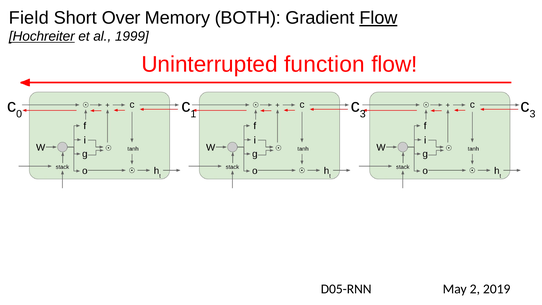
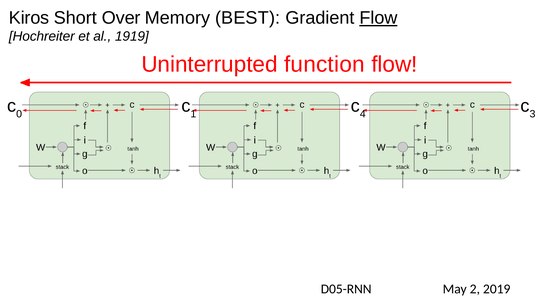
Field: Field -> Kiros
BOTH: BOTH -> BEST
Hochreiter underline: present -> none
1999: 1999 -> 1919
3 at (363, 114): 3 -> 4
